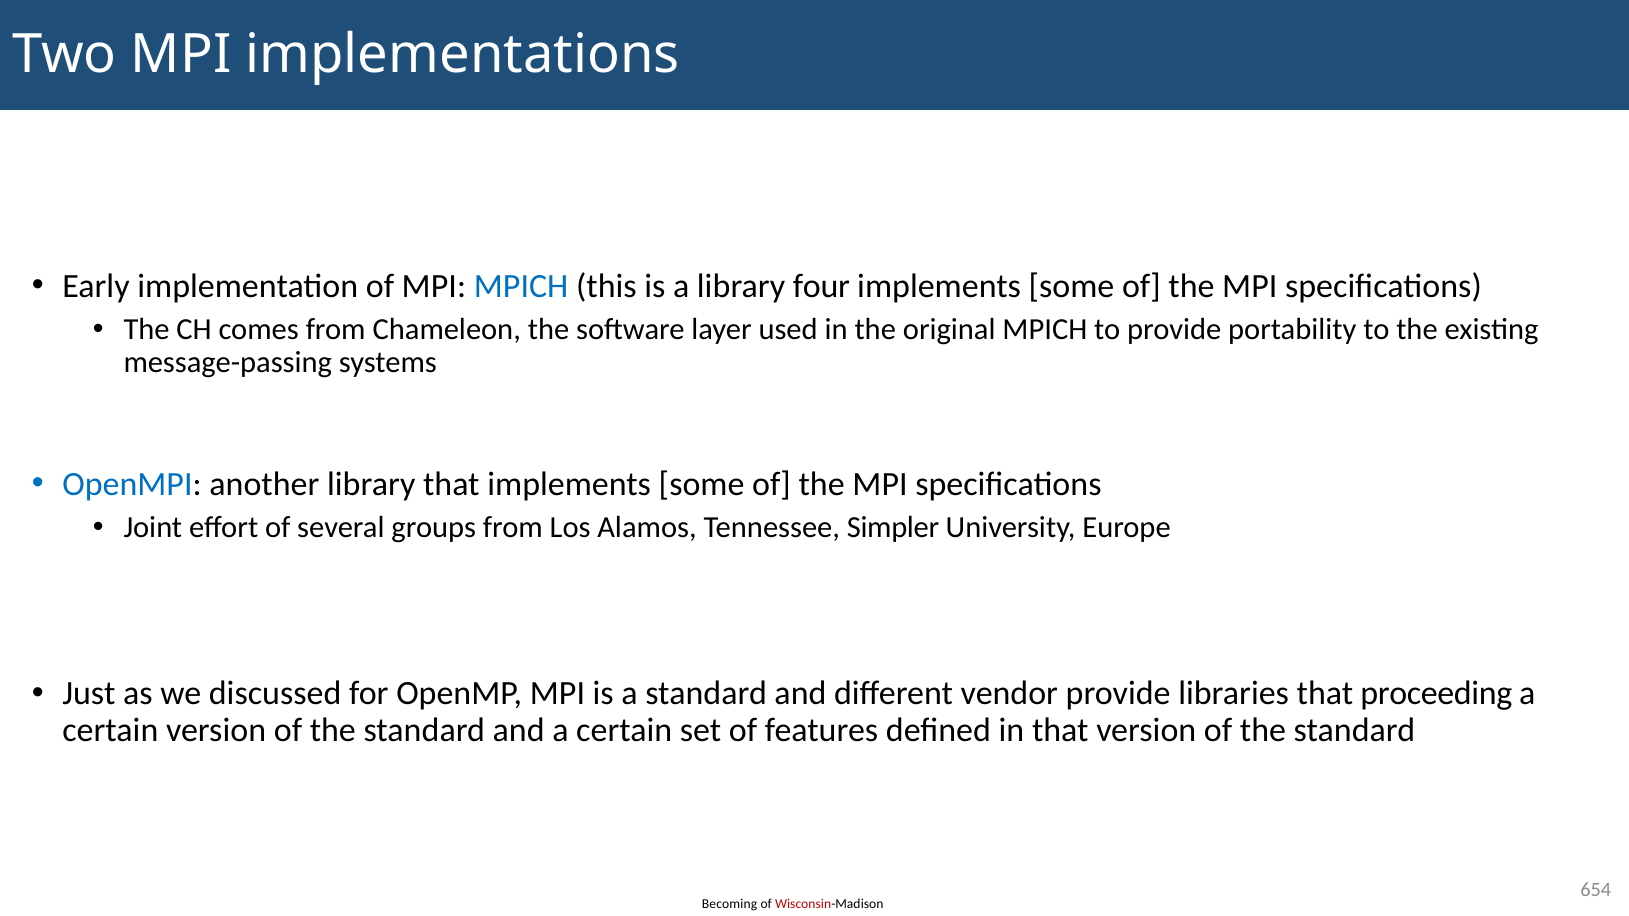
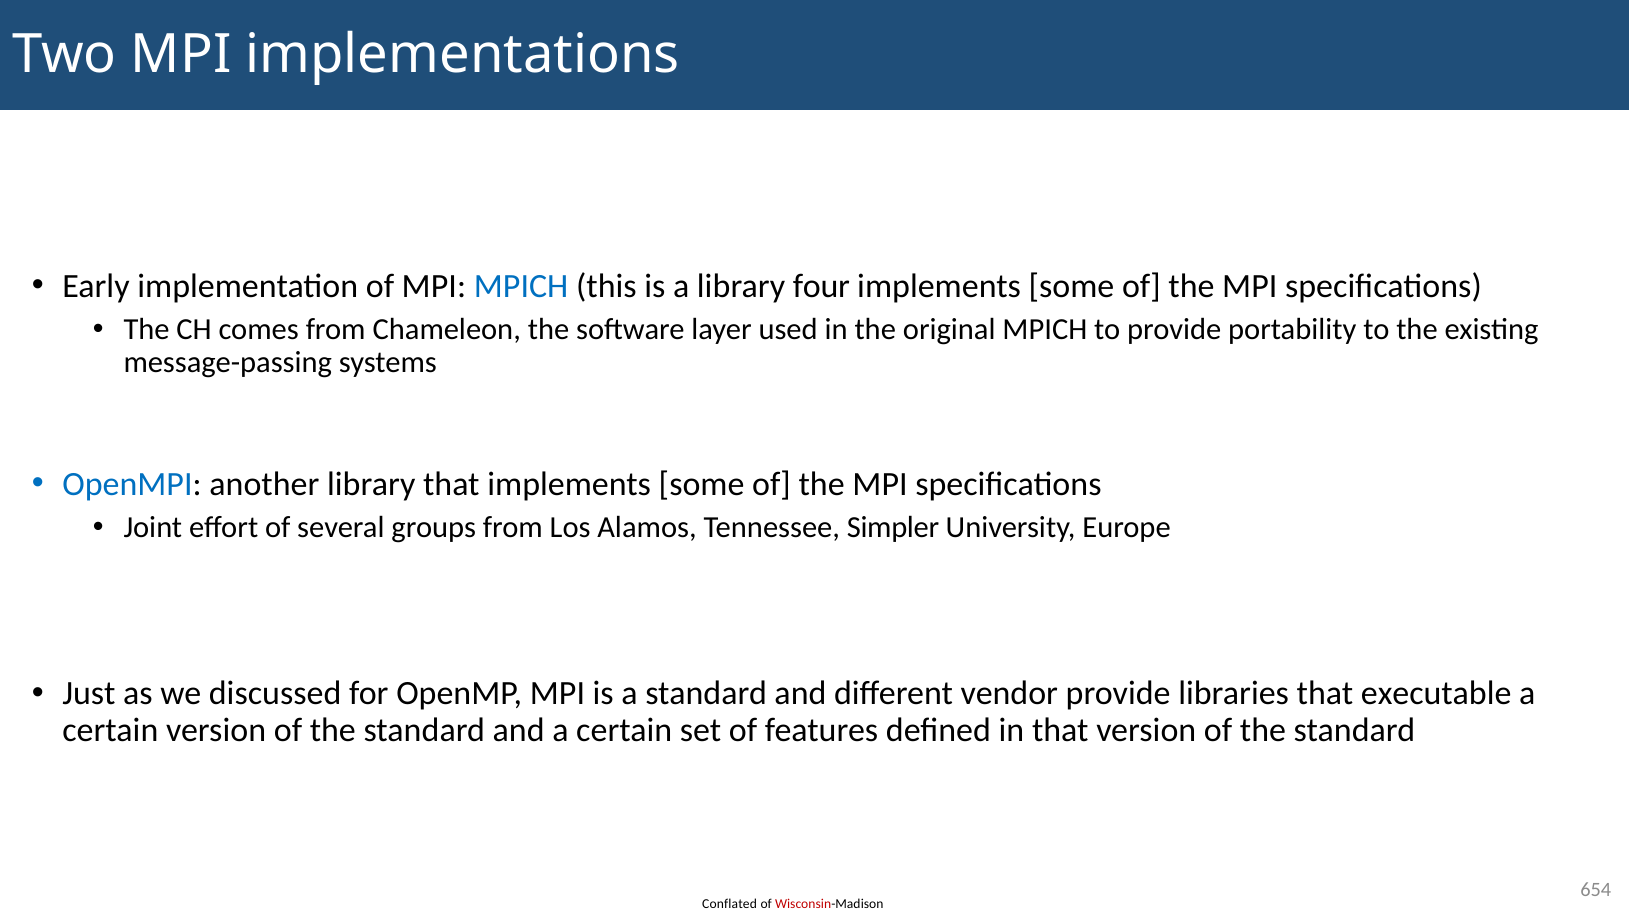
proceeding: proceeding -> executable
Becoming: Becoming -> Conflated
